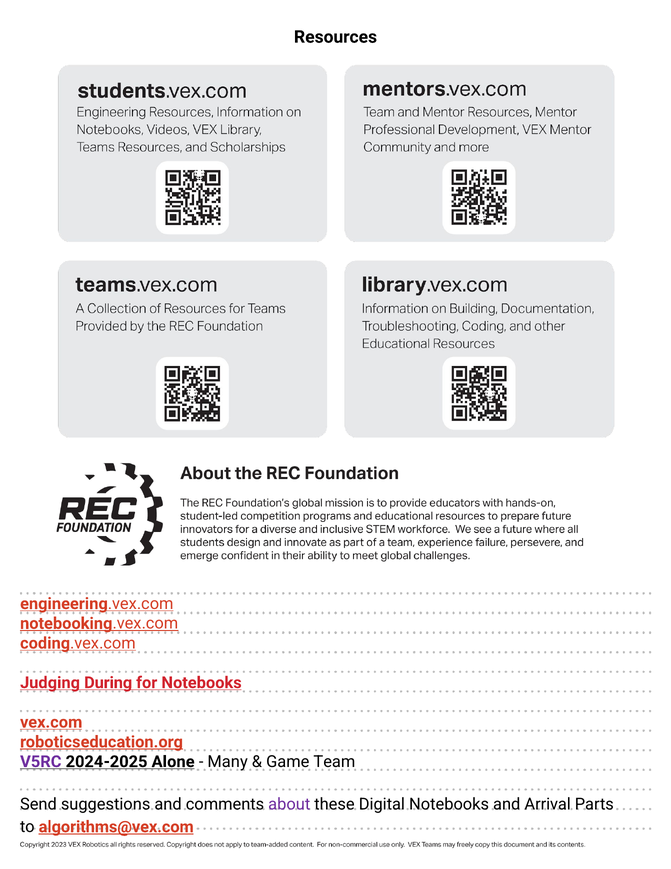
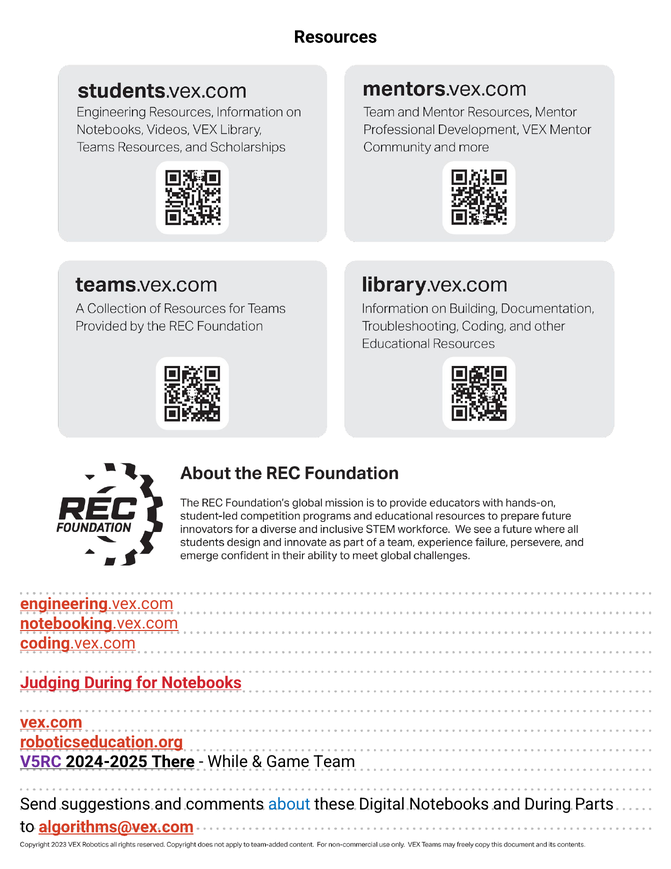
Alone: Alone -> There
Many: Many -> While
about colour: purple -> blue
and Arrival: Arrival -> During
